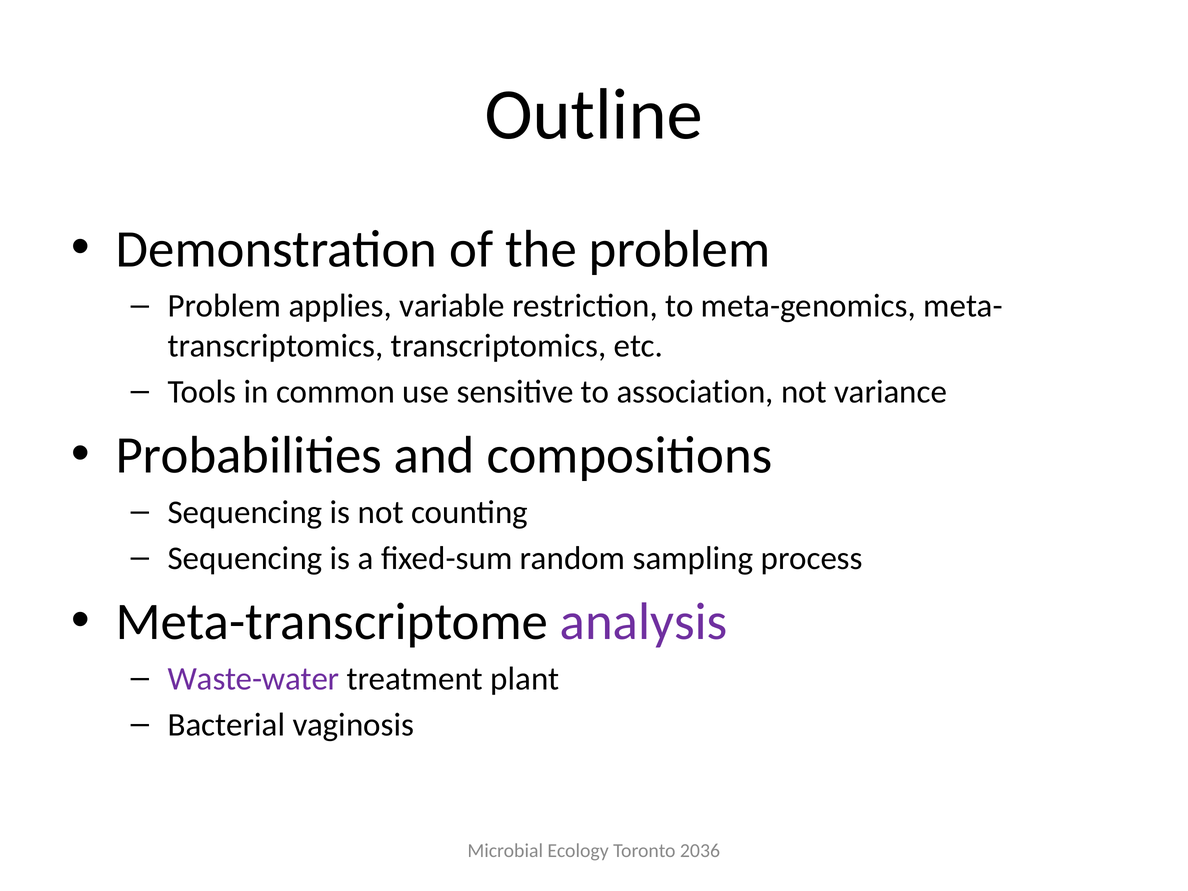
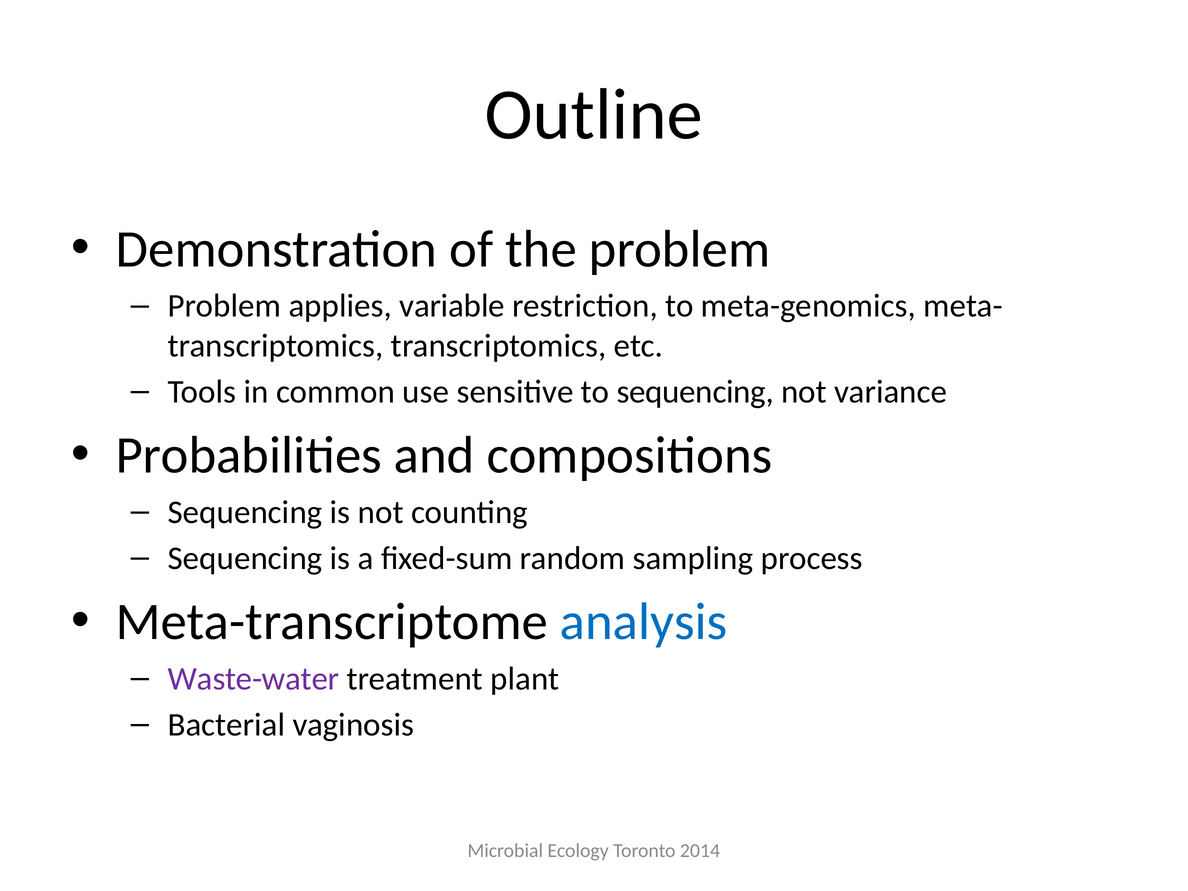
to association: association -> sequencing
analysis colour: purple -> blue
2036: 2036 -> 2014
